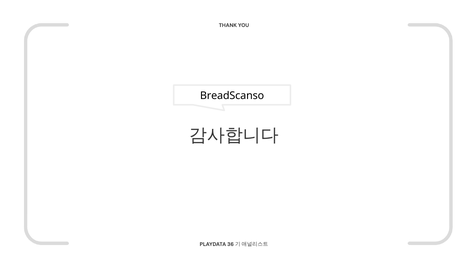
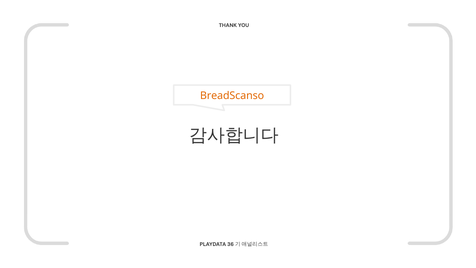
BreadScanso colour: black -> orange
